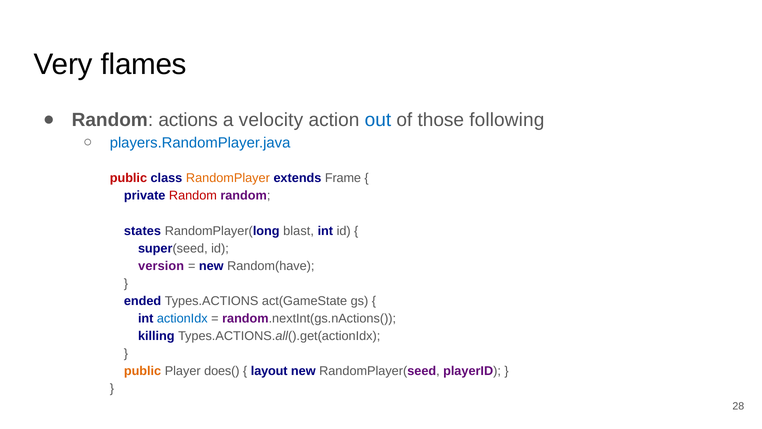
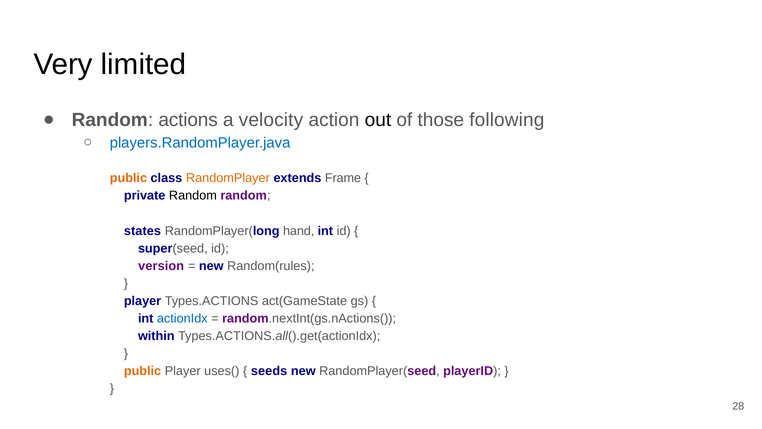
flames: flames -> limited
out colour: blue -> black
public at (128, 178) colour: red -> orange
Random at (193, 196) colour: red -> black
blast: blast -> hand
Random(have: Random(have -> Random(rules
ended at (143, 301): ended -> player
killing: killing -> within
does(: does( -> uses(
layout: layout -> seeds
